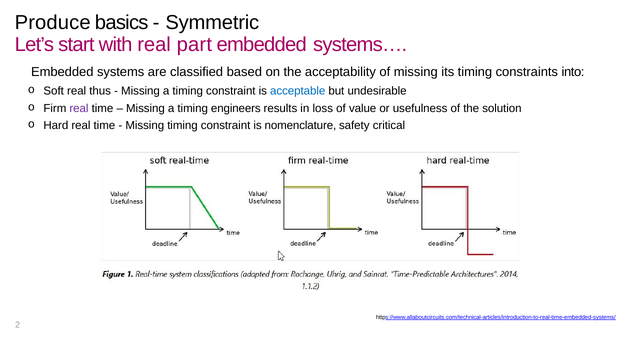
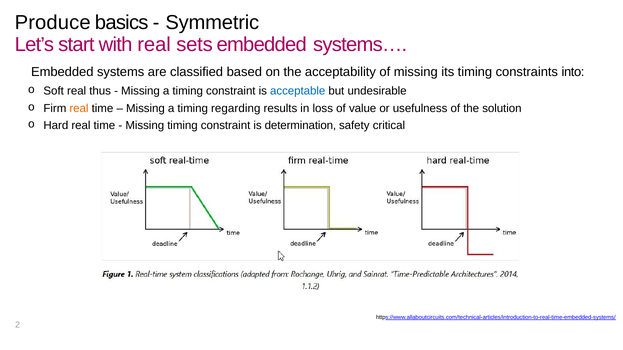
part: part -> sets
real at (79, 108) colour: purple -> orange
engineers: engineers -> regarding
nomenclature: nomenclature -> determination
